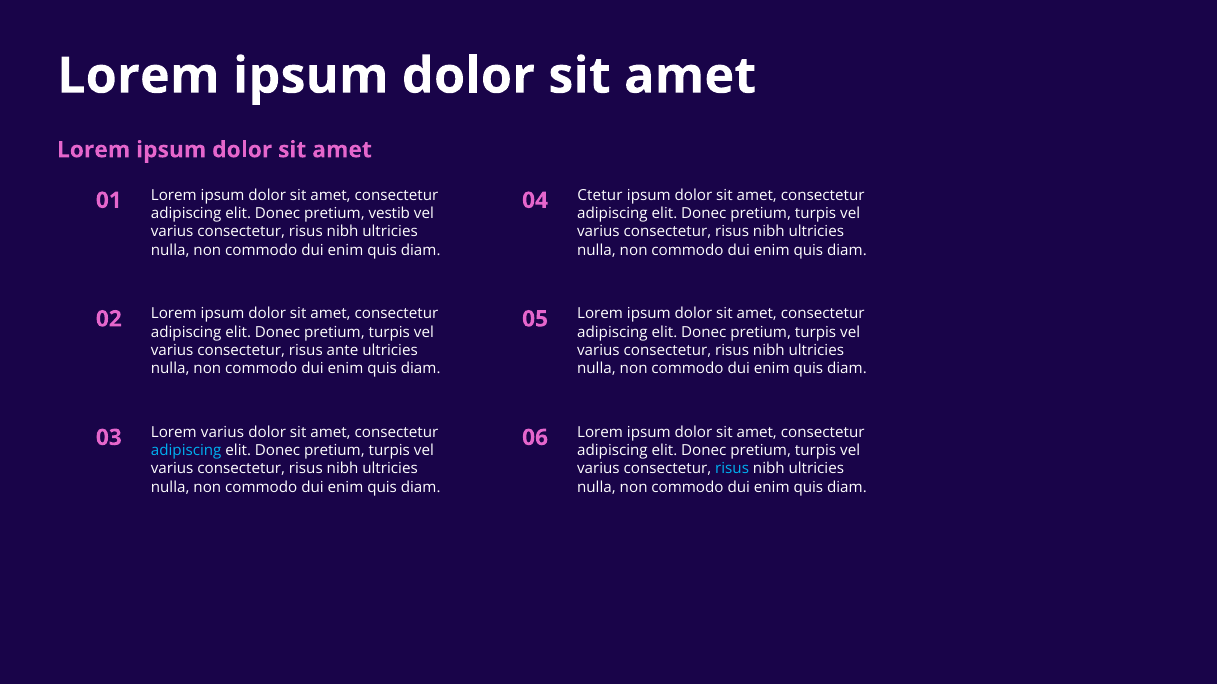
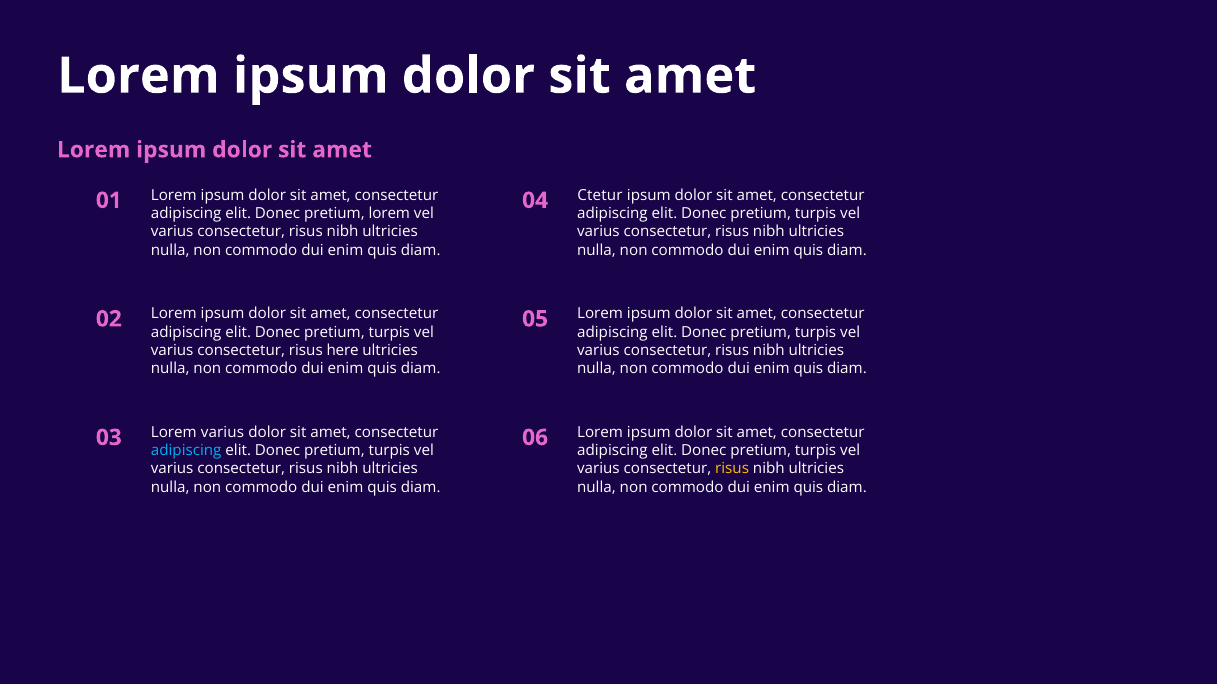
pretium vestib: vestib -> lorem
ante: ante -> here
risus at (732, 469) colour: light blue -> yellow
